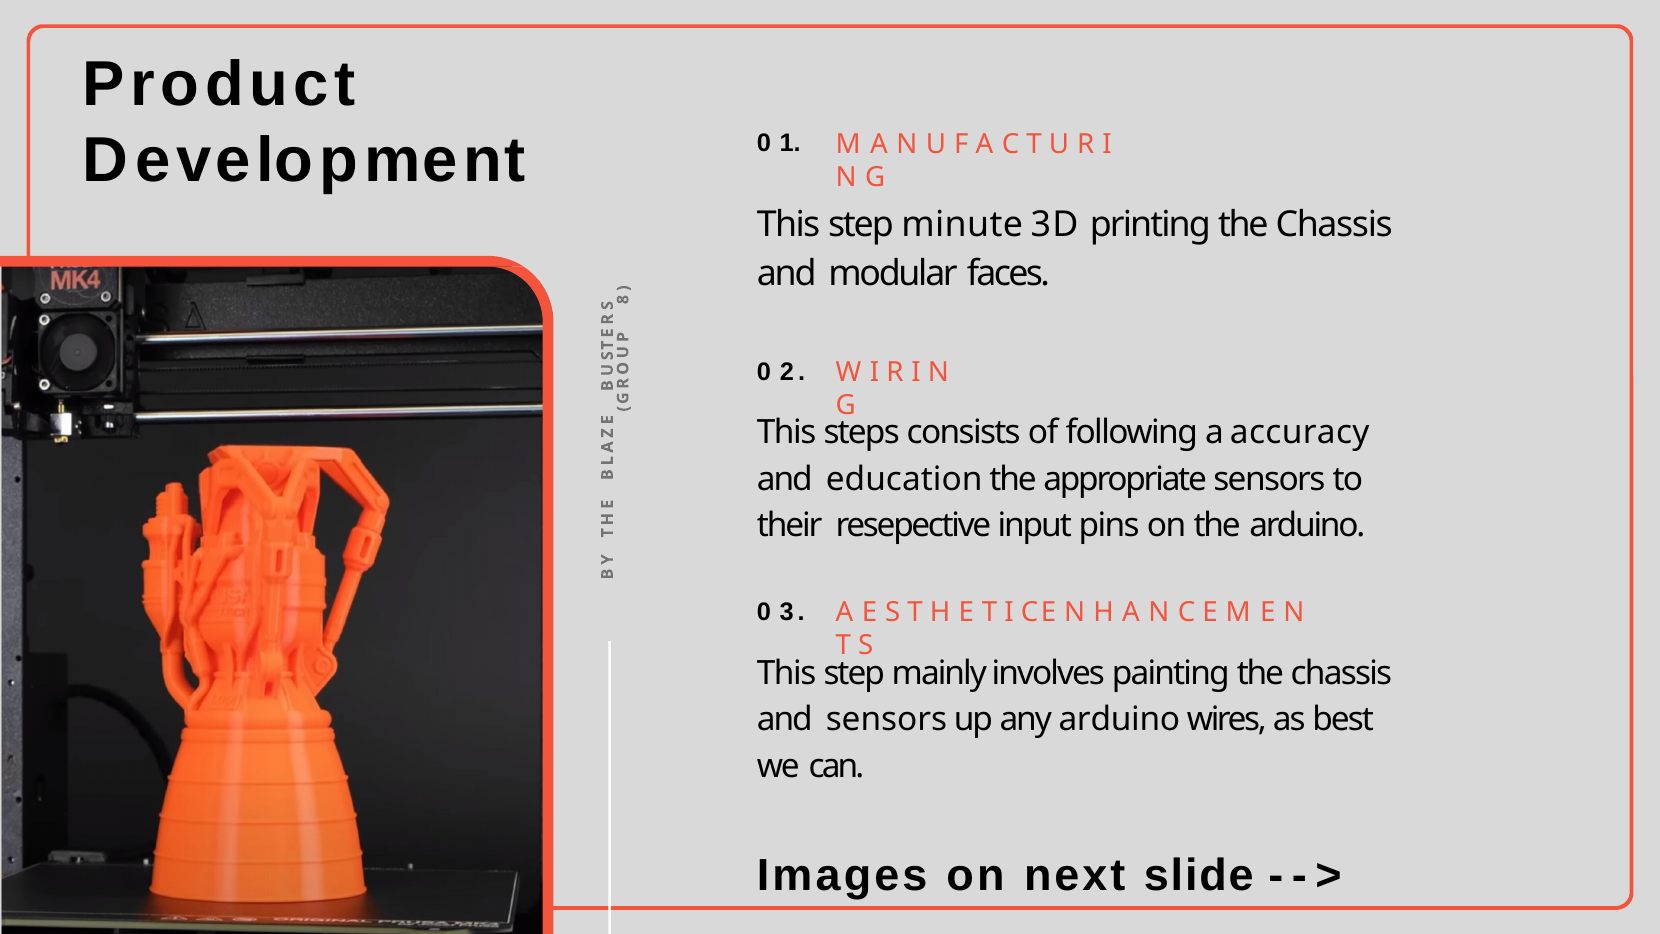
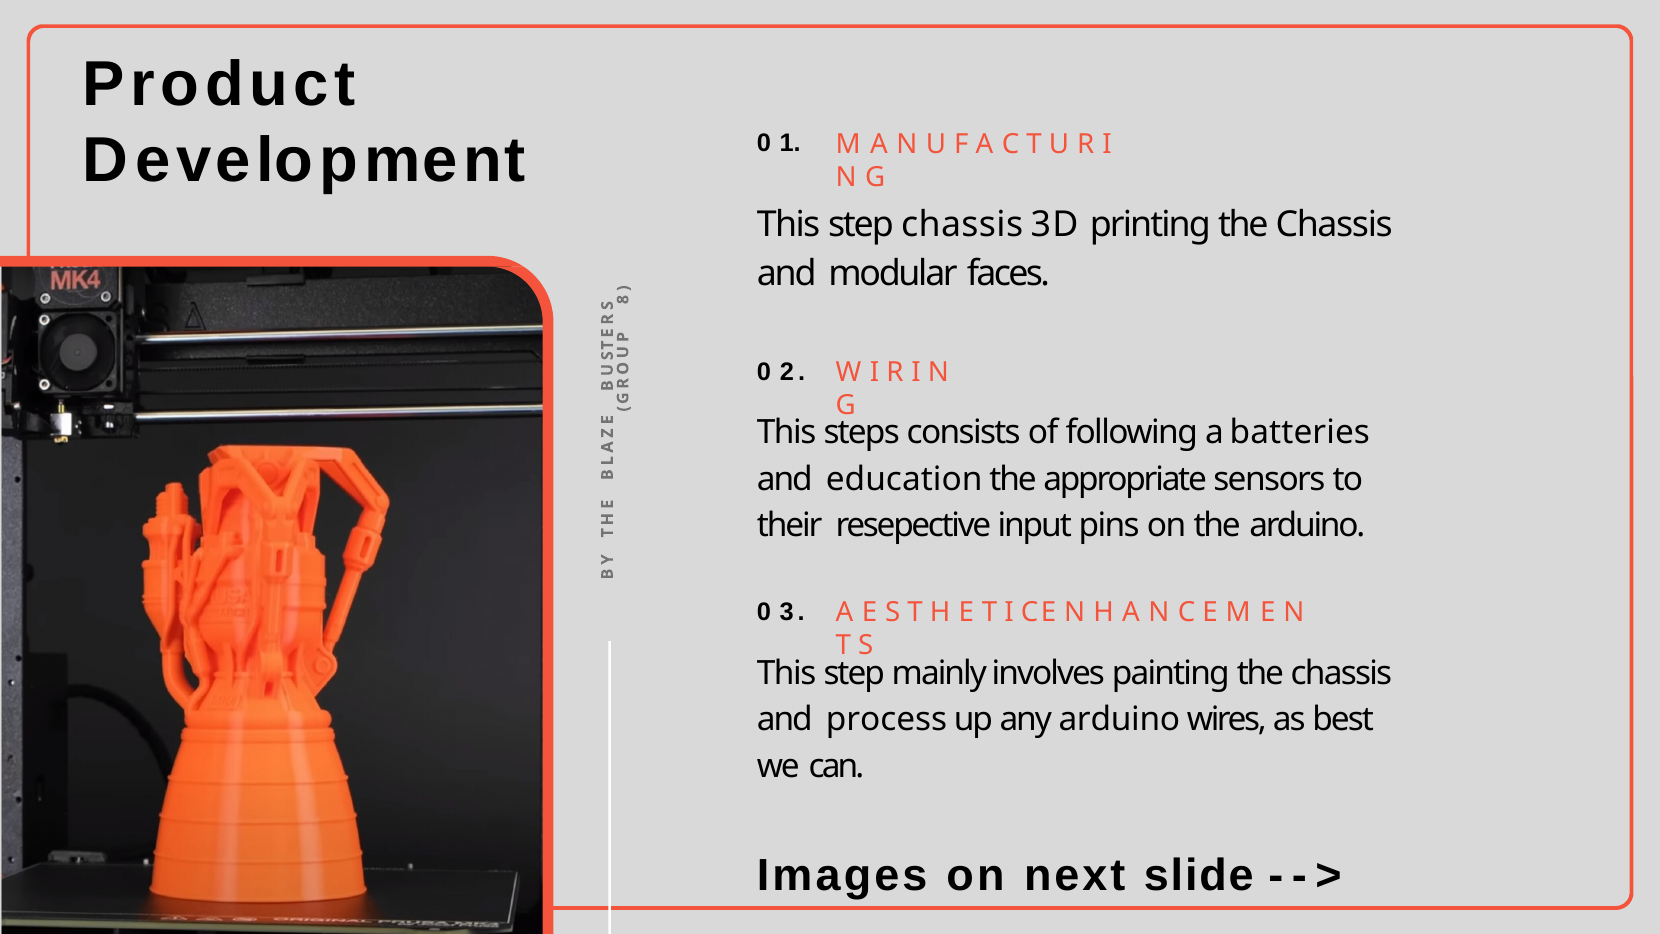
step minute: minute -> chassis
accuracy: accuracy -> batteries
and sensors: sensors -> process
